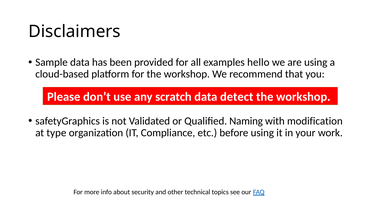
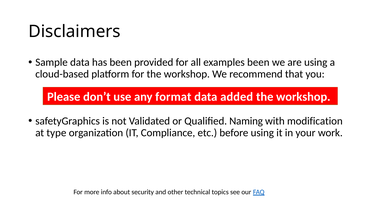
examples hello: hello -> been
scratch: scratch -> format
detect: detect -> added
